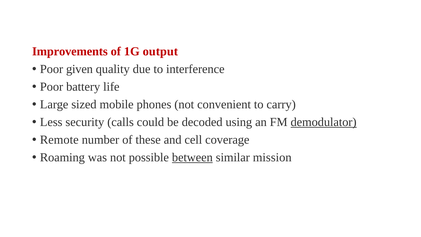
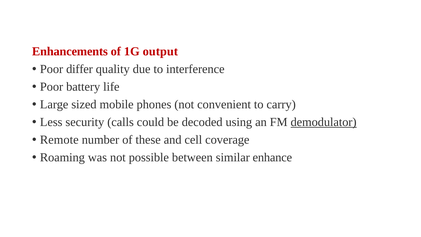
Improvements: Improvements -> Enhancements
given: given -> differ
between underline: present -> none
mission: mission -> enhance
